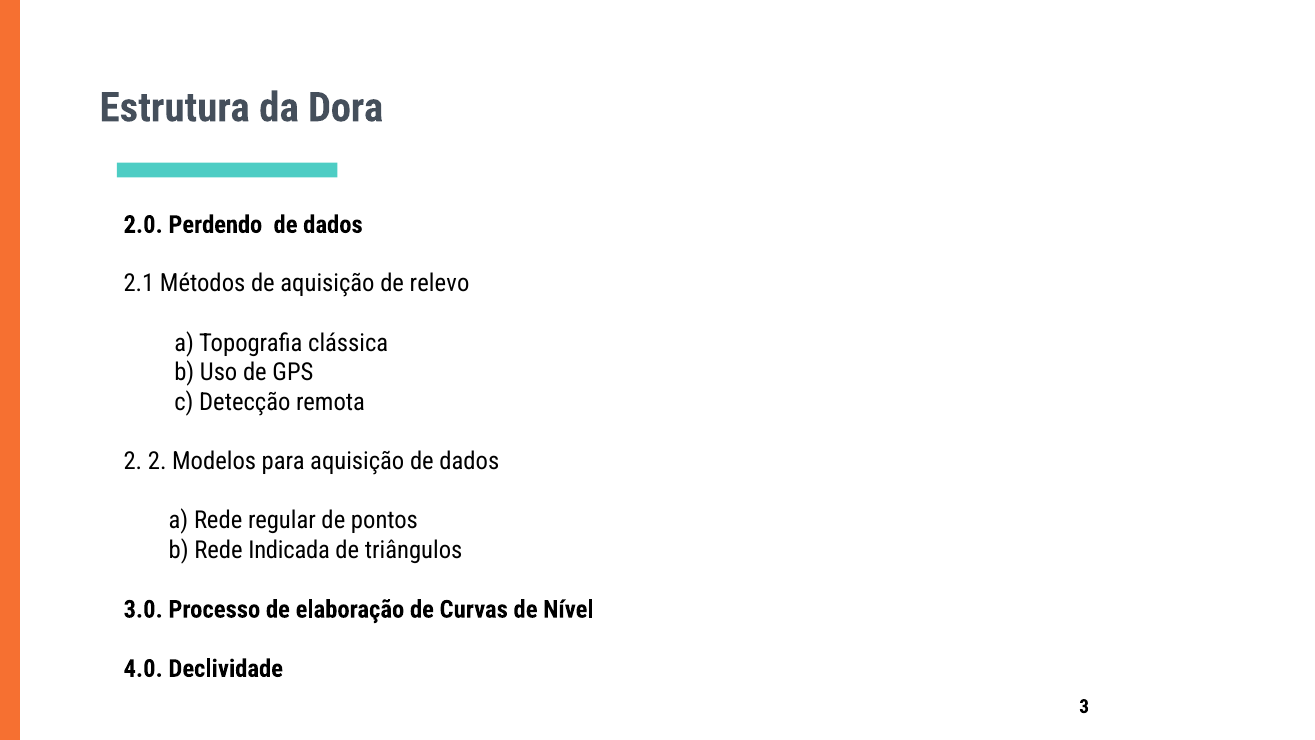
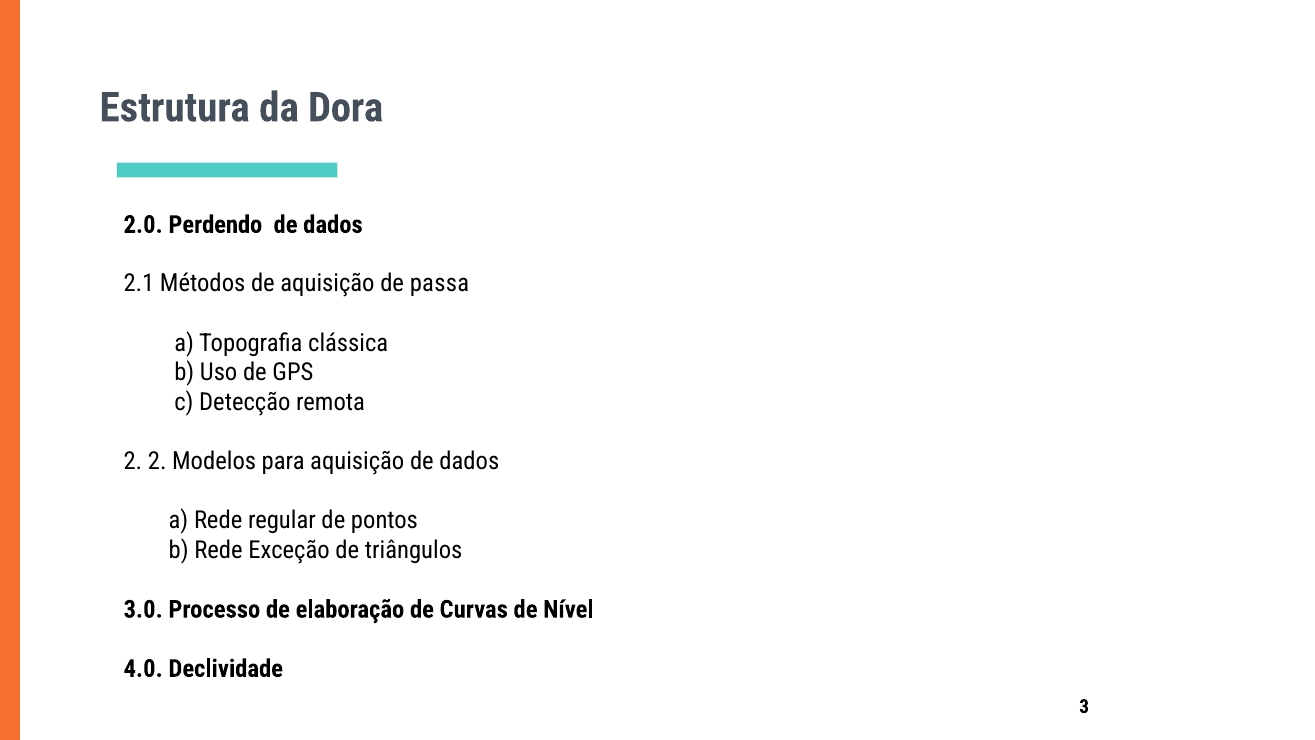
relevo: relevo -> passa
Indicada: Indicada -> Exceção
